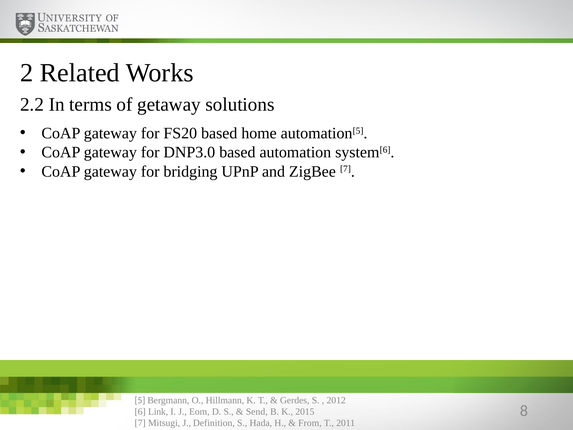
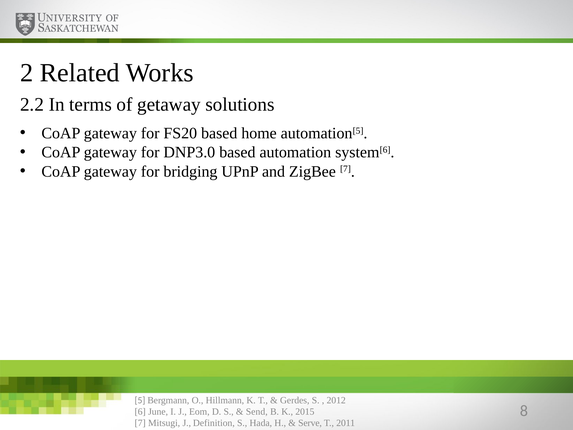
Link: Link -> June
From: From -> Serve
